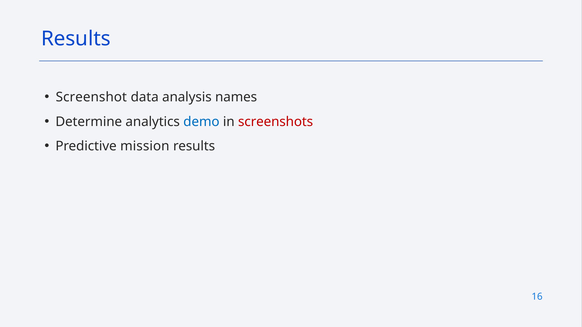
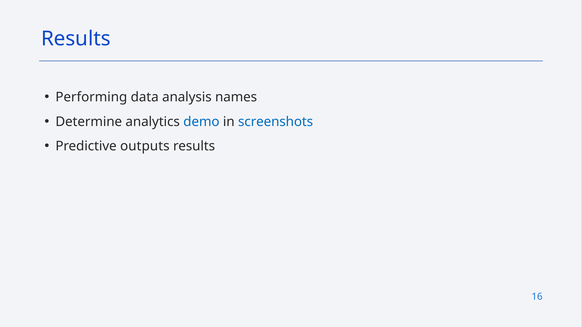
Screenshot: Screenshot -> Performing
screenshots colour: red -> blue
mission: mission -> outputs
